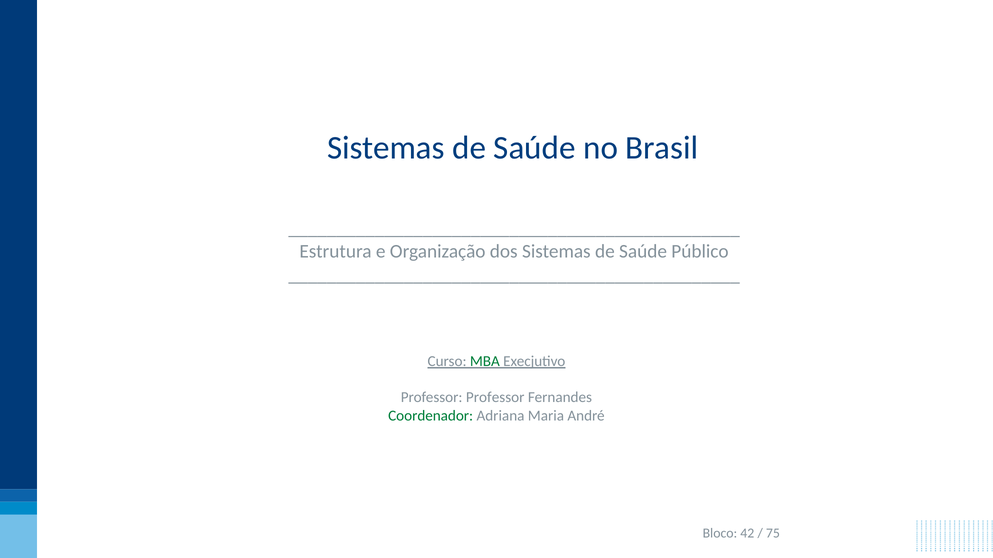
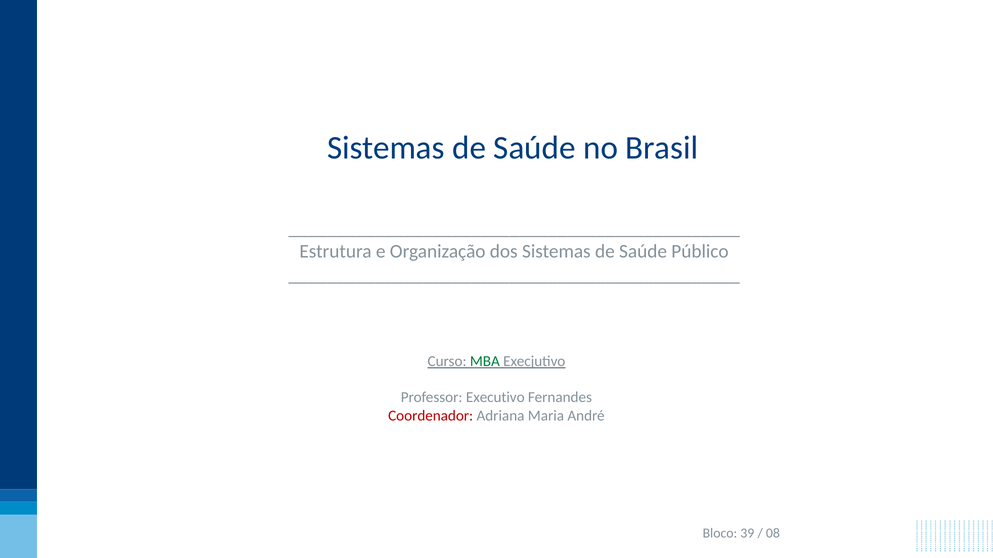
Professor Professor: Professor -> Executivo
Coordenador colour: green -> red
42: 42 -> 39
75: 75 -> 08
